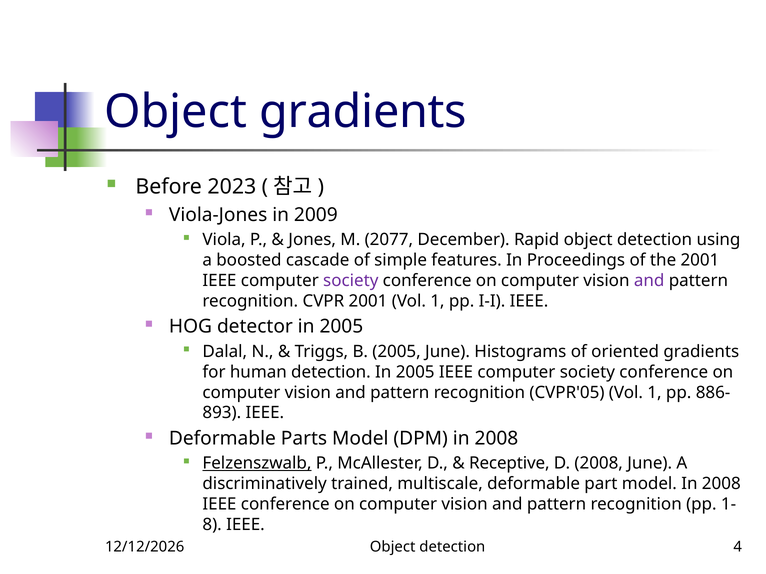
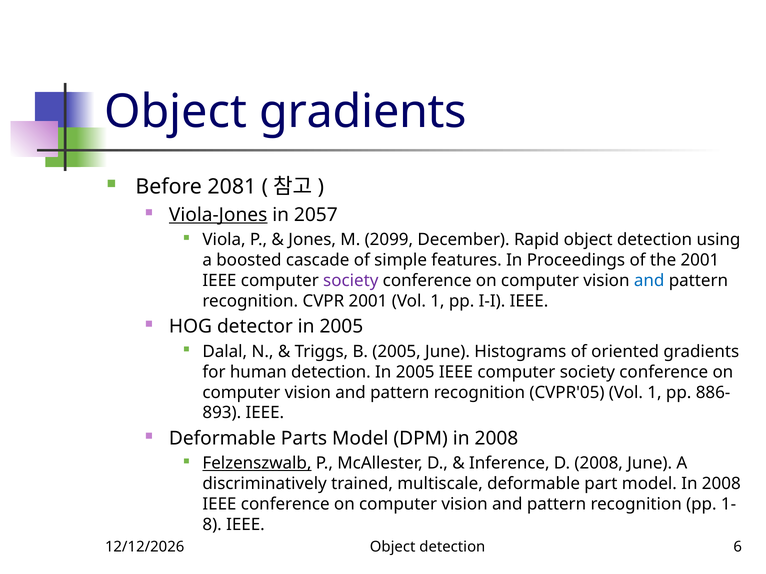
2023: 2023 -> 2081
Viola-Jones underline: none -> present
2009: 2009 -> 2057
2077: 2077 -> 2099
and at (649, 281) colour: purple -> blue
Receptive: Receptive -> Inference
4: 4 -> 6
